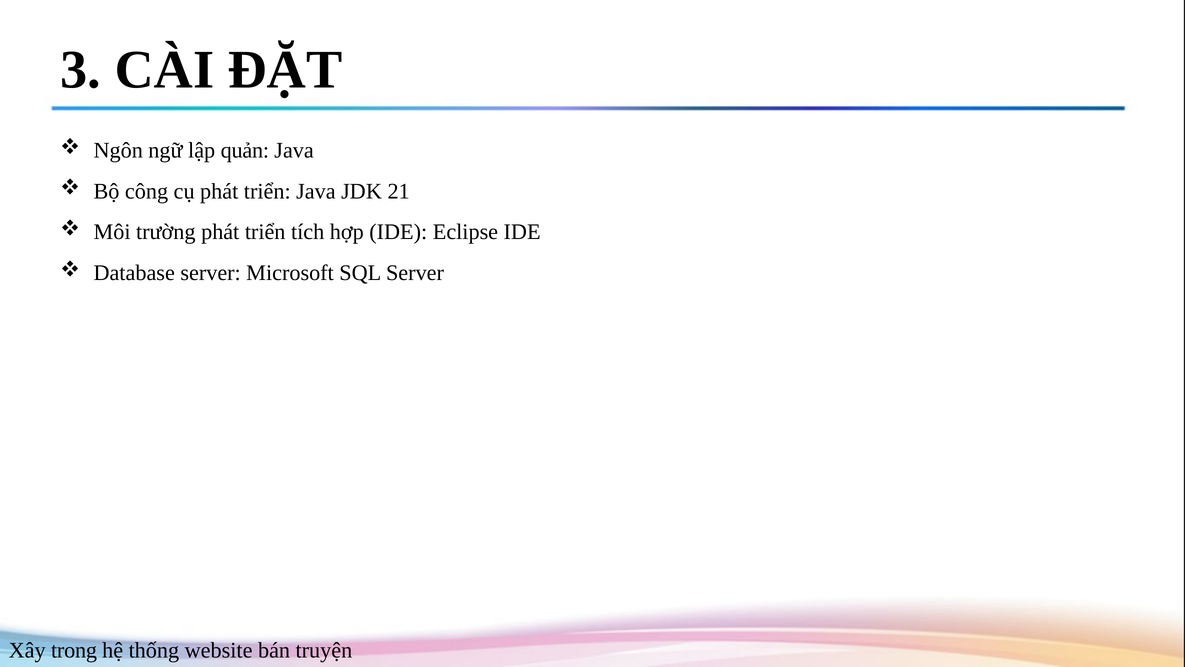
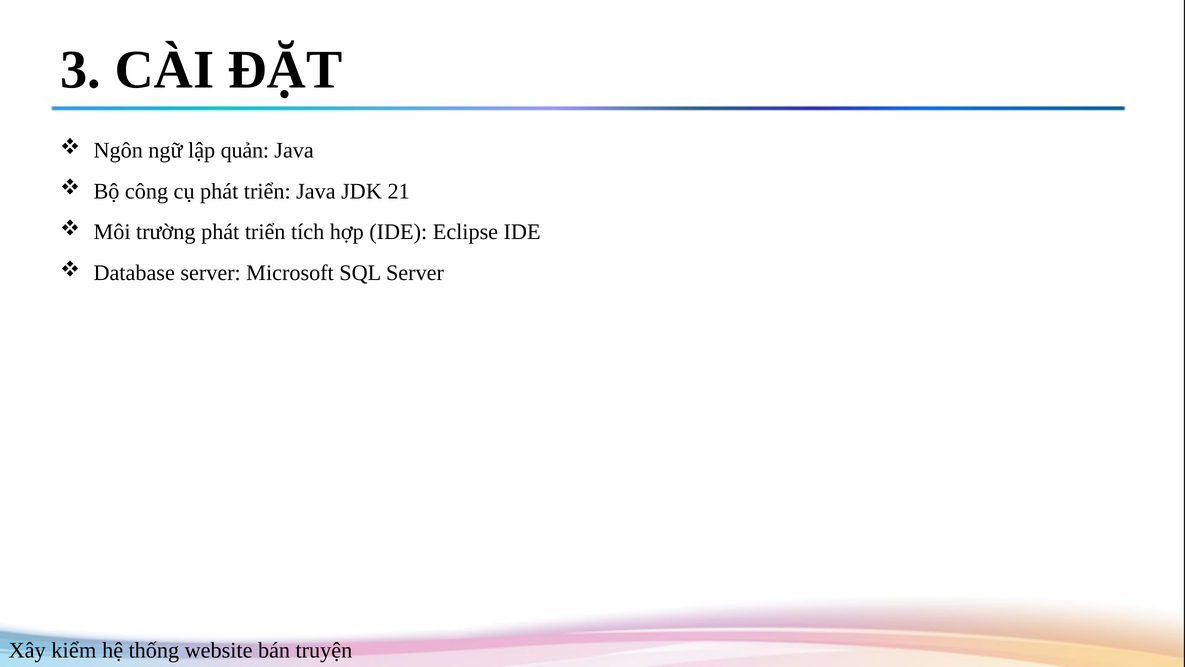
trong: trong -> kiểm
